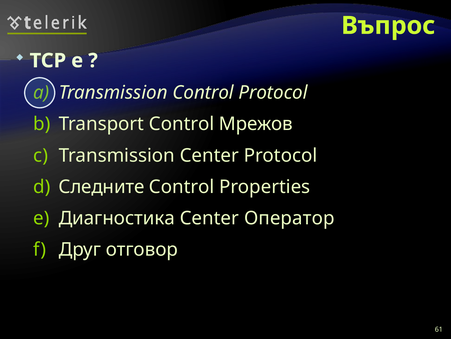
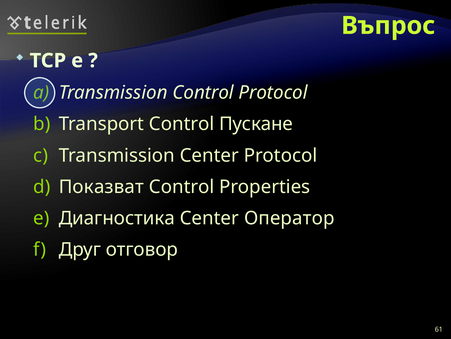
Mрежов: Mрежов -> Пускане
Следните: Следните -> Показват
